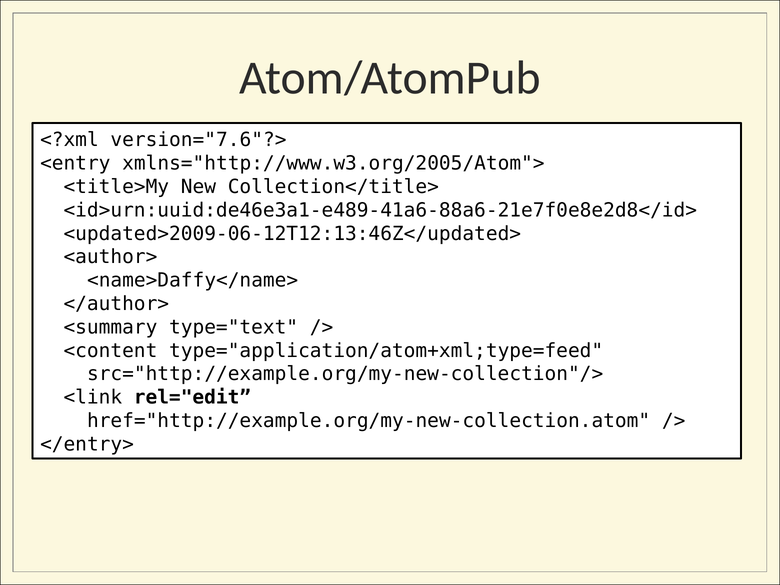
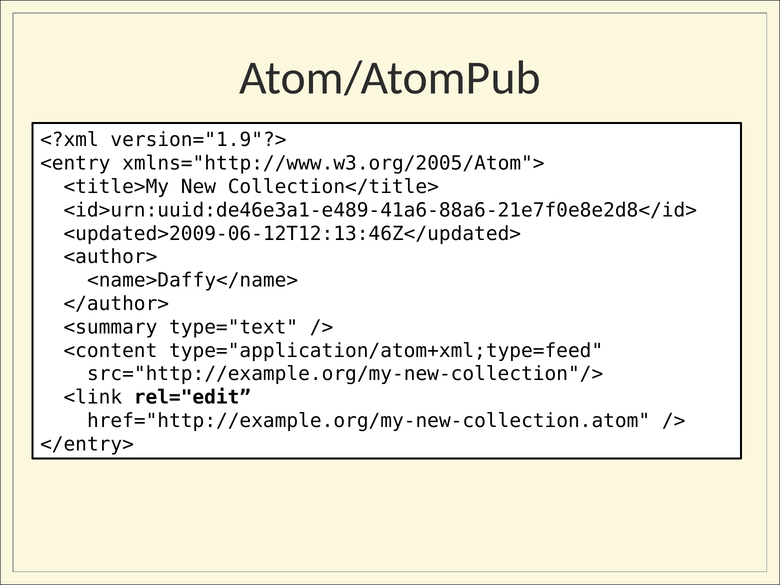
version="7.6"?>: version="7.6"?> -> version="1.9"?>
